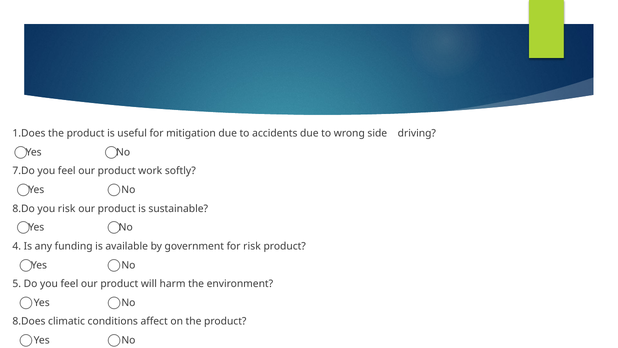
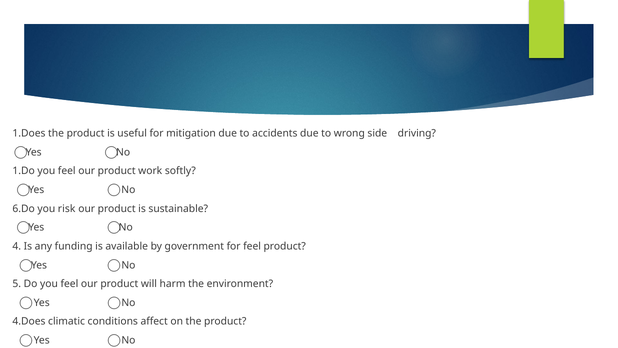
7.Do: 7.Do -> 1.Do
8.Do: 8.Do -> 6.Do
for risk: risk -> feel
8.Does: 8.Does -> 4.Does
